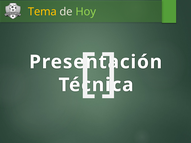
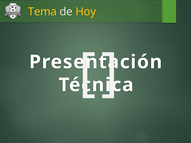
Hoy colour: light green -> yellow
